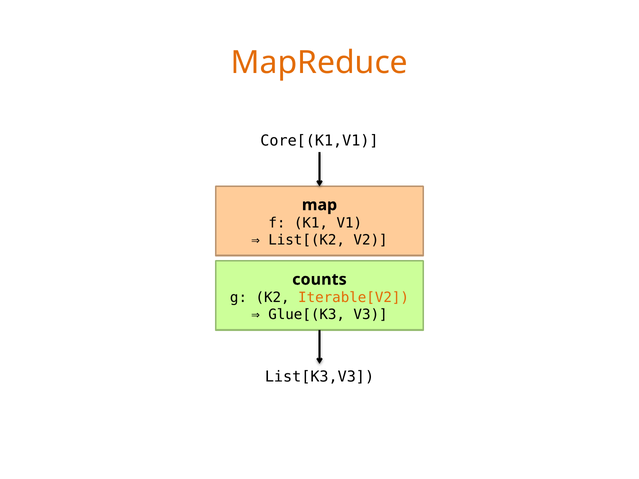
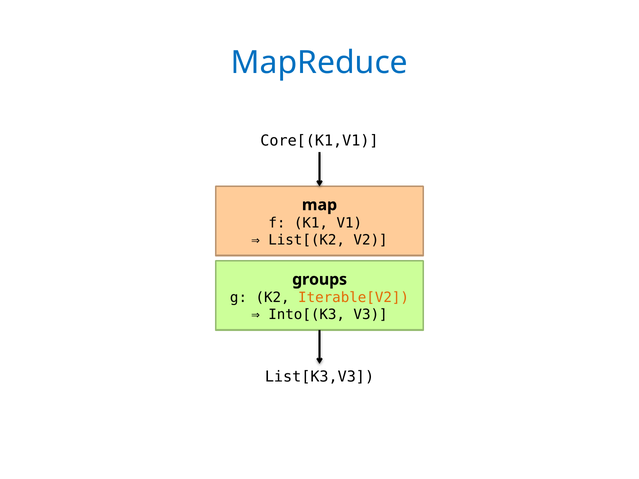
MapReduce colour: orange -> blue
counts: counts -> groups
Glue[(K3: Glue[(K3 -> Into[(K3
